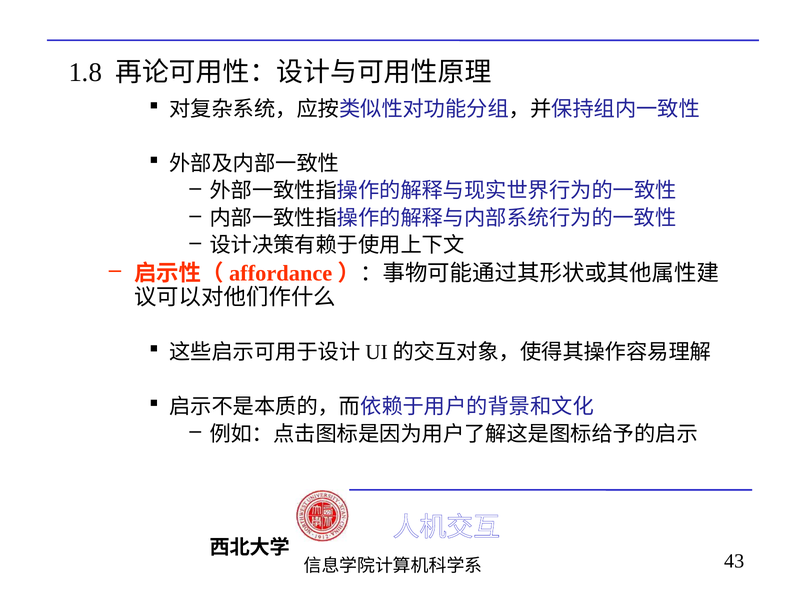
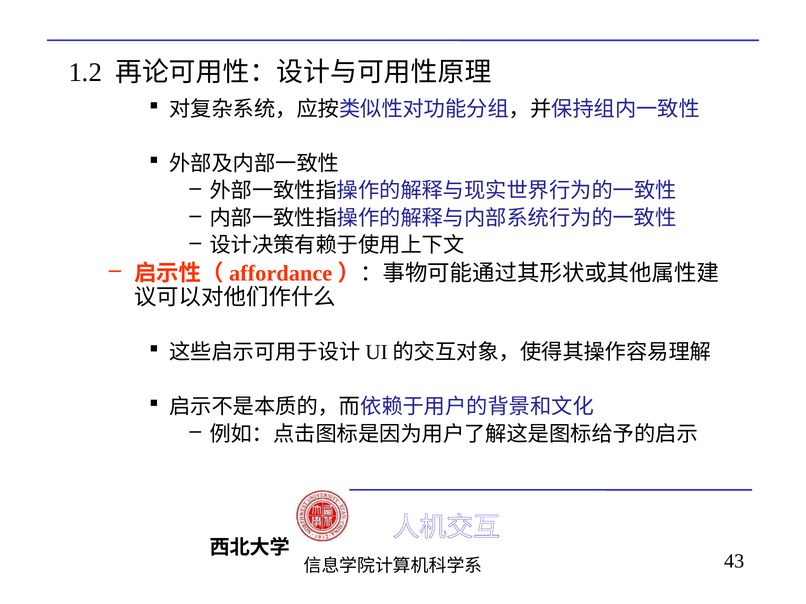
1.8: 1.8 -> 1.2
